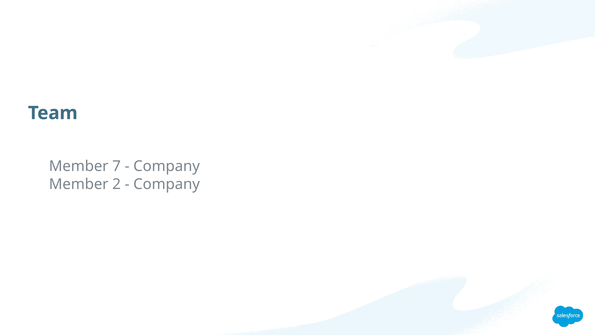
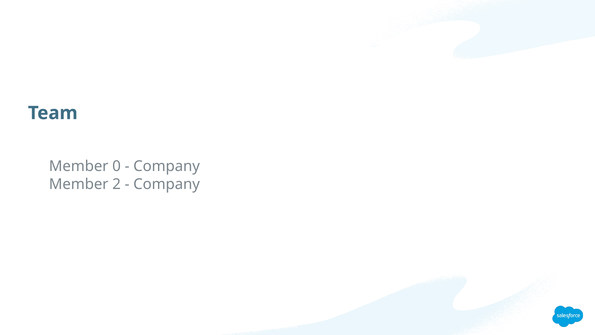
7: 7 -> 0
